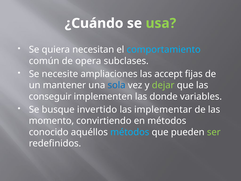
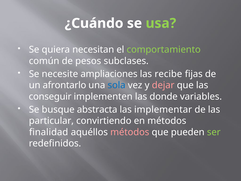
comportamiento colour: light blue -> light green
opera: opera -> pesos
accept: accept -> recibe
mantener: mantener -> afrontarlo
dejar colour: light green -> pink
invertido: invertido -> abstracta
momento: momento -> particular
conocido: conocido -> finalidad
métodos at (130, 132) colour: light blue -> pink
